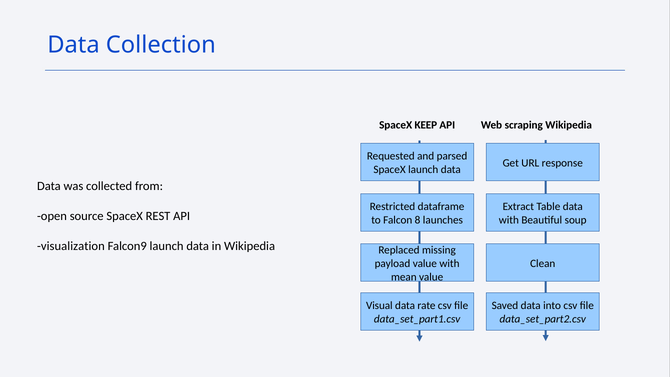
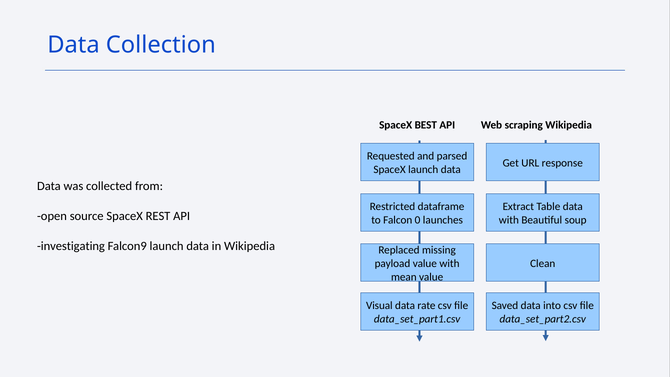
KEEP: KEEP -> BEST
8: 8 -> 0
visualization: visualization -> investigating
